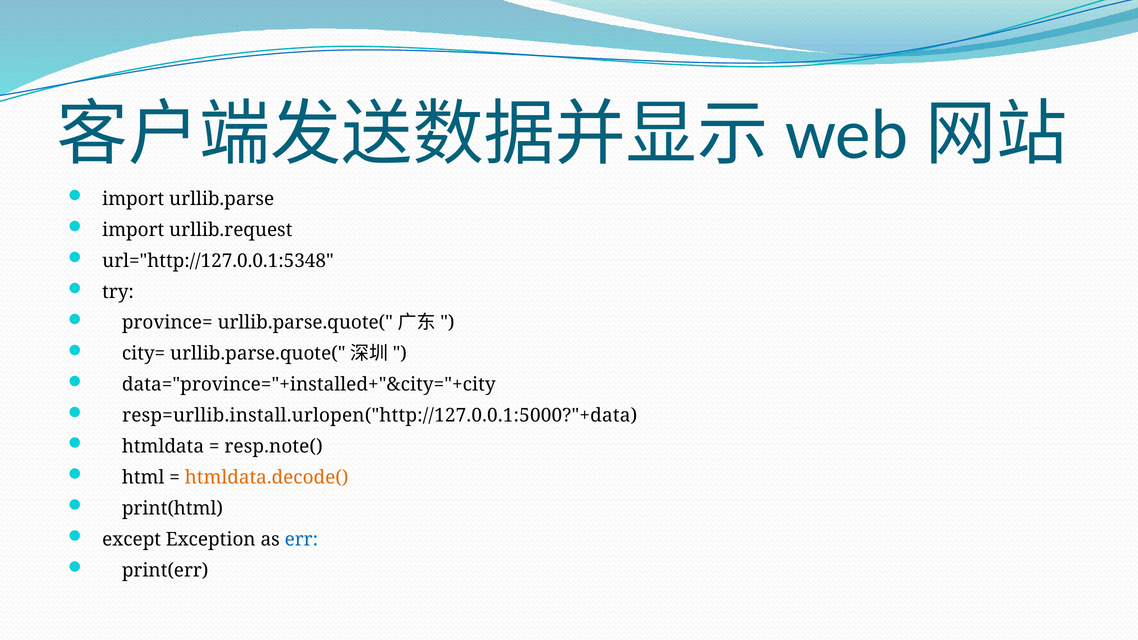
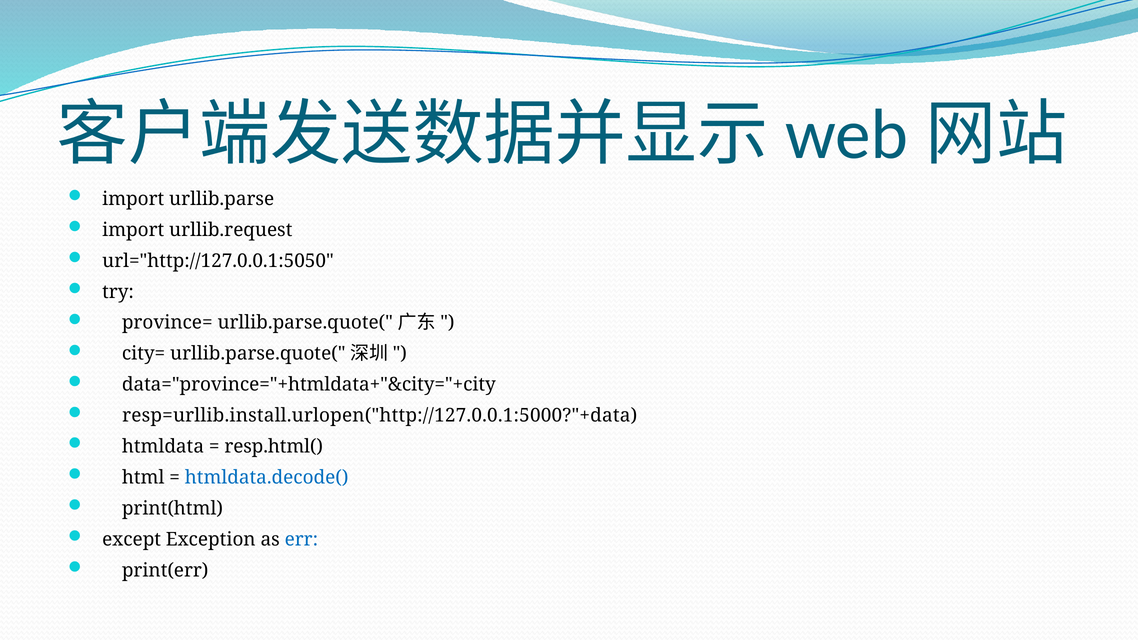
url="http://127.0.0.1:5348: url="http://127.0.0.1:5348 -> url="http://127.0.0.1:5050
data="province="+installed+"&city="+city: data="province="+installed+"&city="+city -> data="province="+htmldata+"&city="+city
resp.note(: resp.note( -> resp.html(
htmldata.decode( colour: orange -> blue
